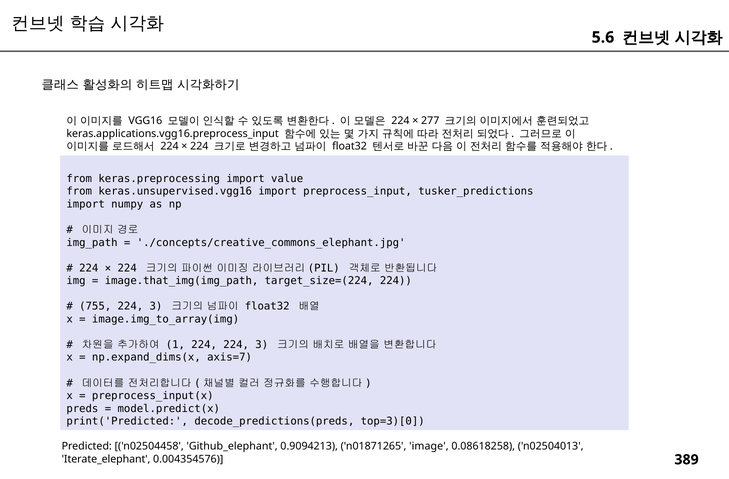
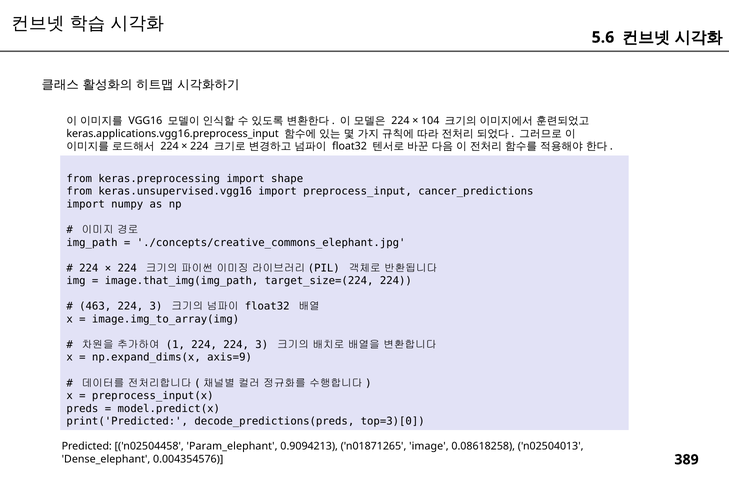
277: 277 -> 104
value: value -> shape
tusker_predictions: tusker_predictions -> cancer_predictions
755: 755 -> 463
axis=7: axis=7 -> axis=9
Github_elephant: Github_elephant -> Param_elephant
Iterate_elephant: Iterate_elephant -> Dense_elephant
